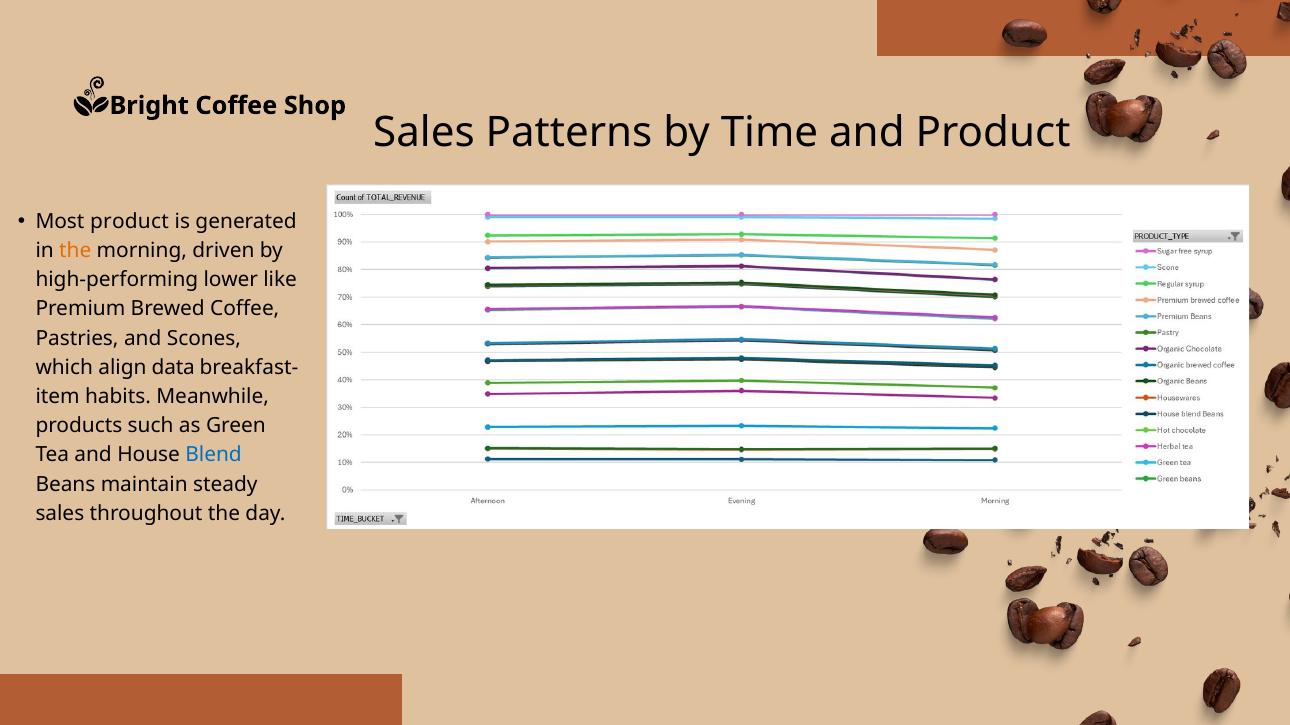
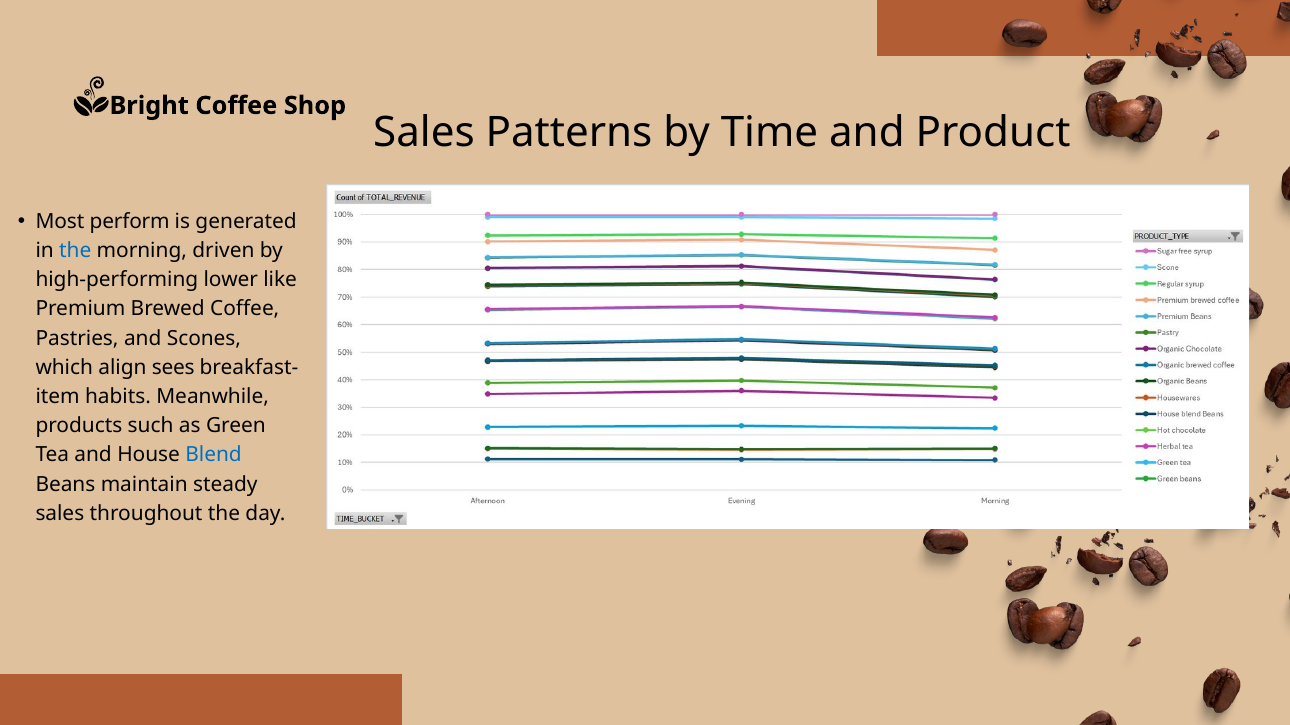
Most product: product -> perform
the at (75, 251) colour: orange -> blue
data: data -> sees
